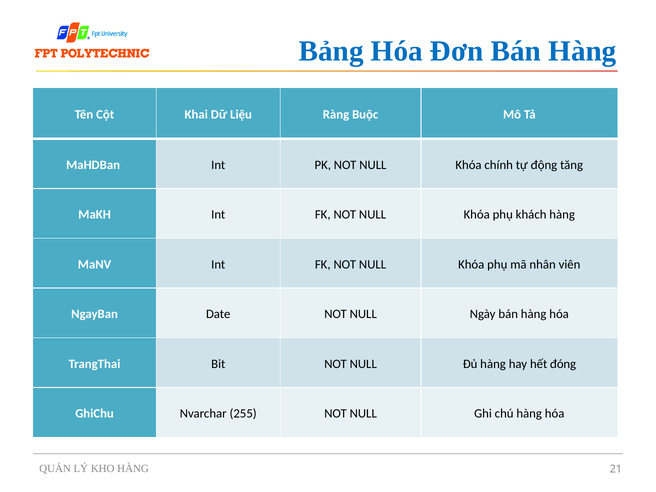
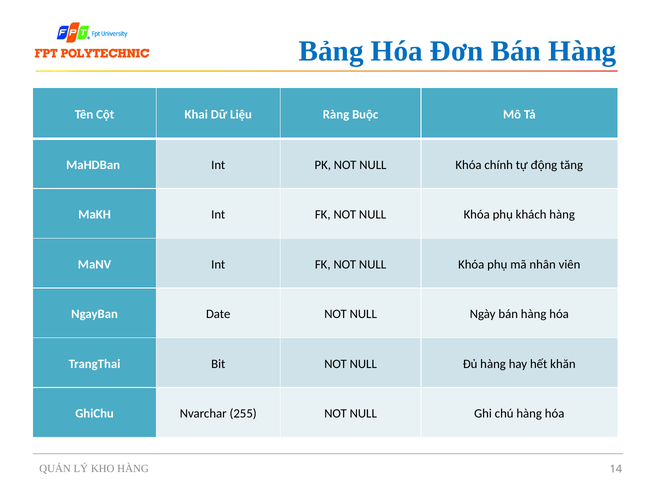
đóng: đóng -> khăn
21: 21 -> 14
